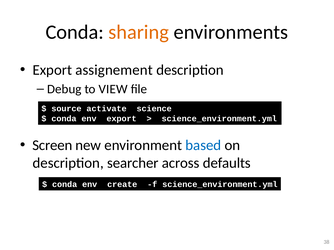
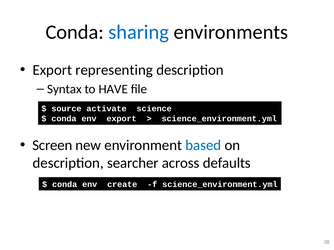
sharing colour: orange -> blue
assignement: assignement -> representing
Debug: Debug -> Syntax
VIEW: VIEW -> HAVE
